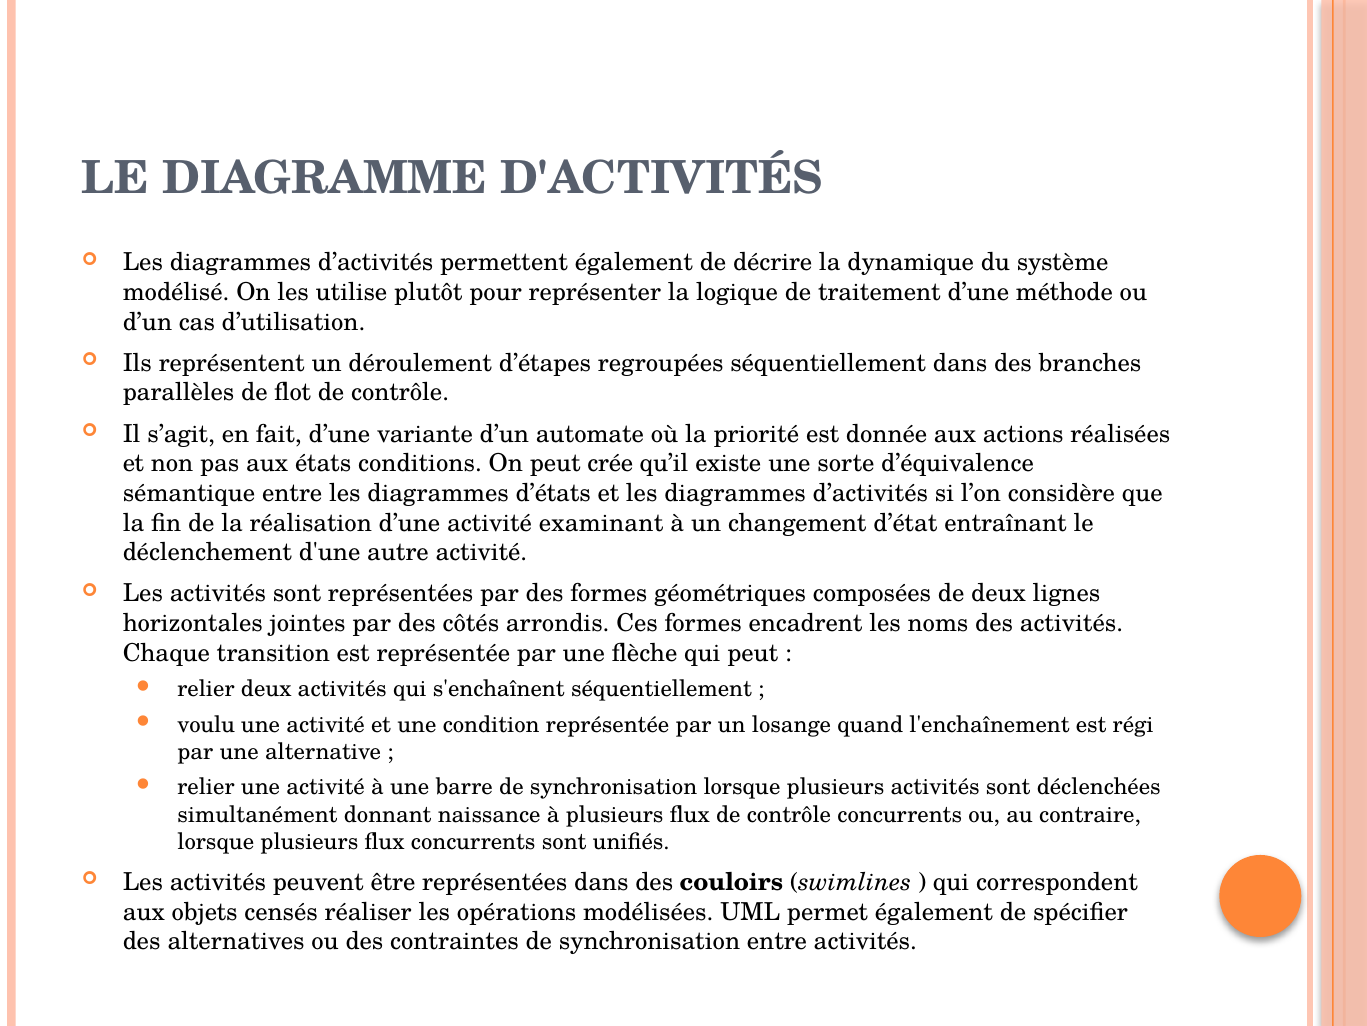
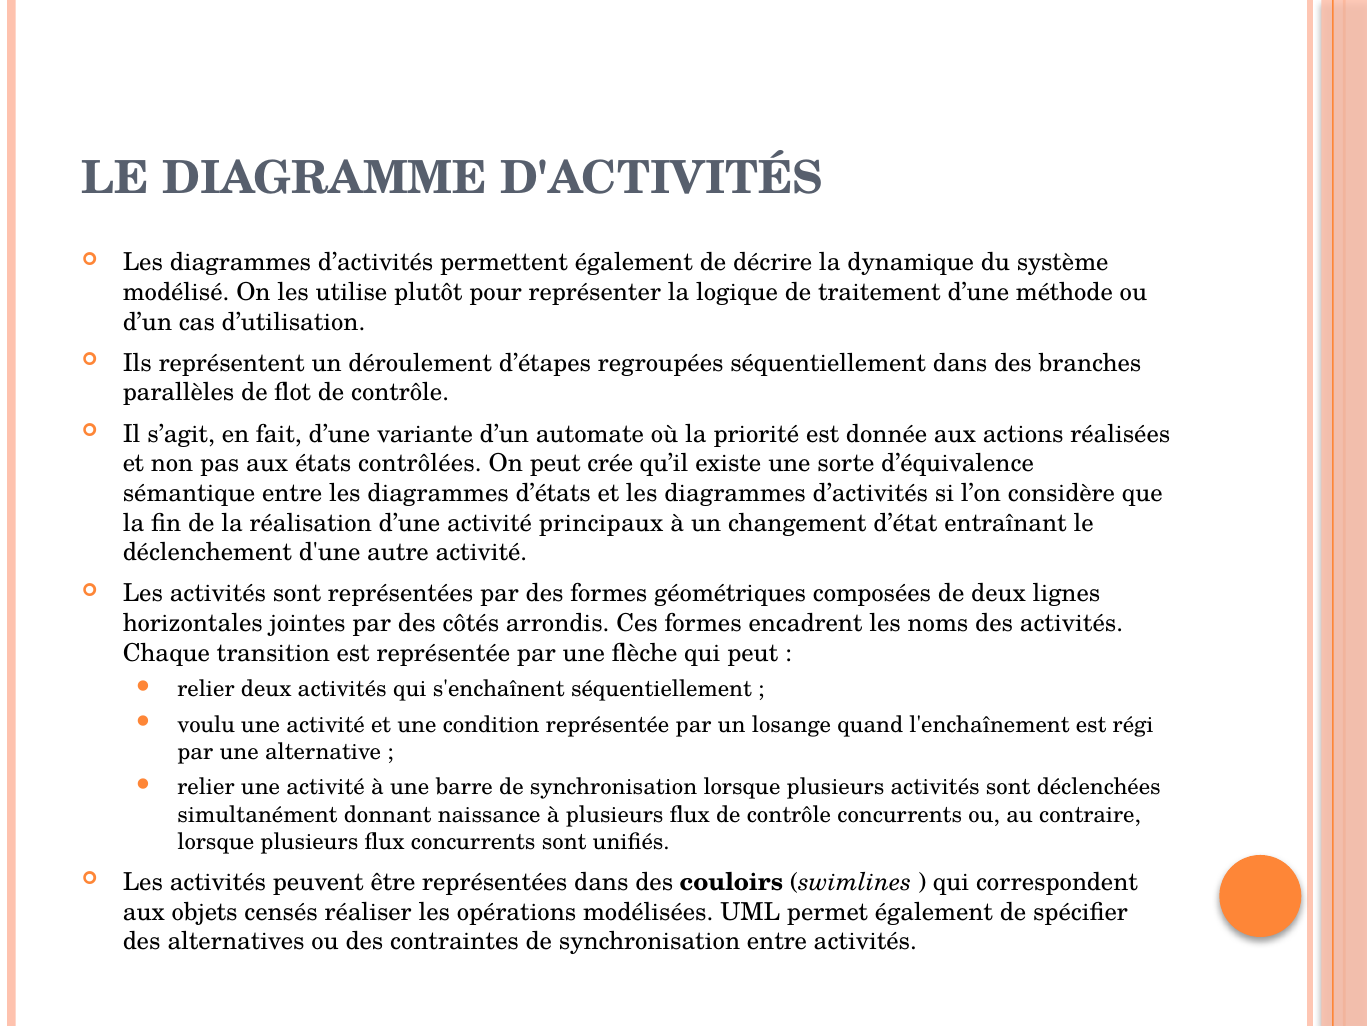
conditions: conditions -> contrôlées
examinant: examinant -> principaux
